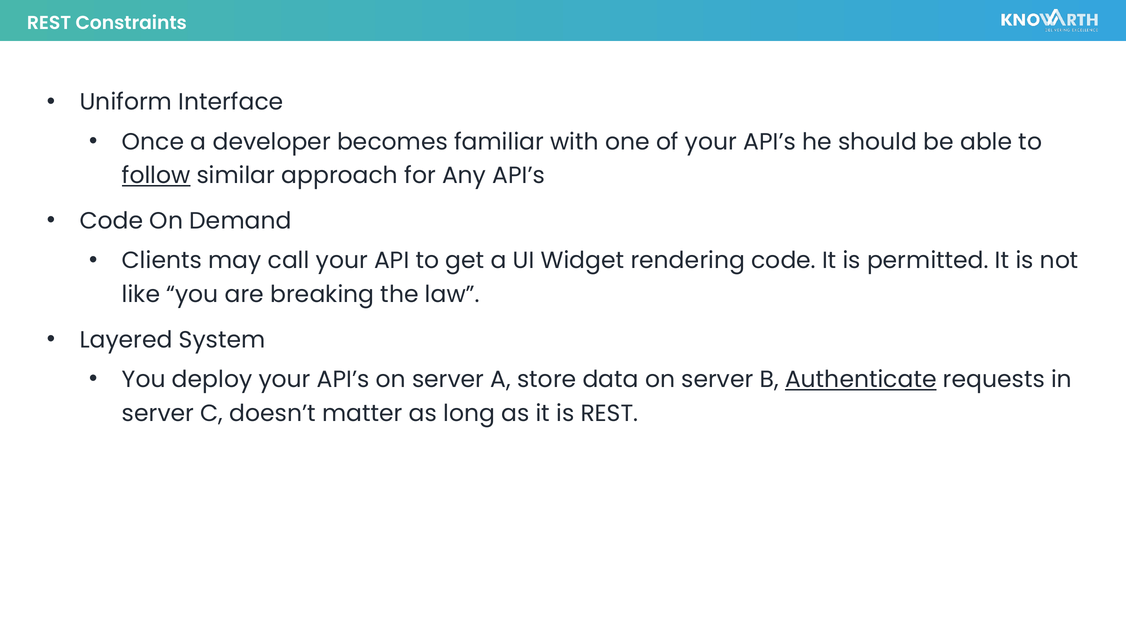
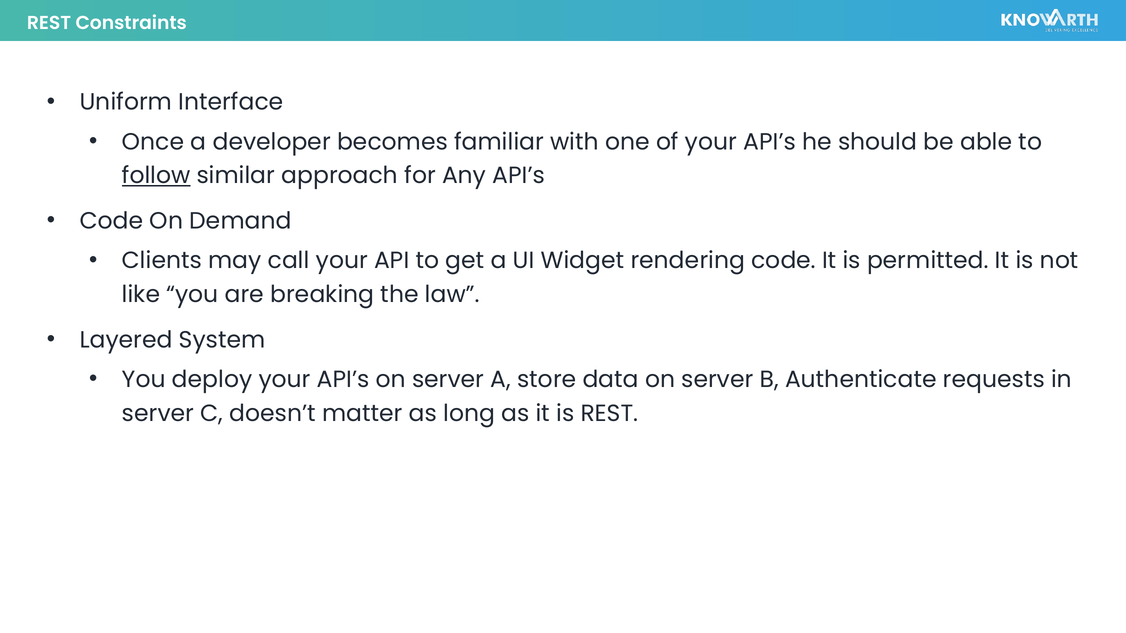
Authenticate underline: present -> none
